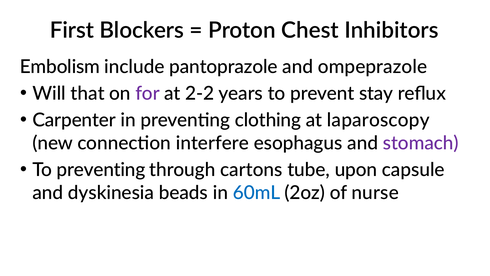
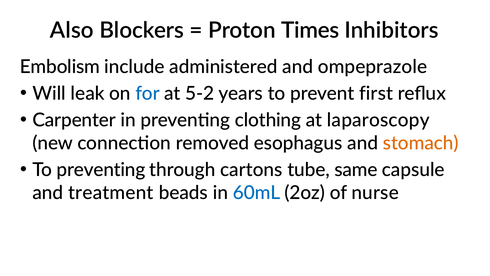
First: First -> Also
Chest: Chest -> Times
pantoprazole: pantoprazole -> administered
that: that -> leak
for colour: purple -> blue
2-2: 2-2 -> 5-2
stay: stay -> first
interfere: interfere -> removed
stomach colour: purple -> orange
upon: upon -> same
dyskinesia: dyskinesia -> treatment
